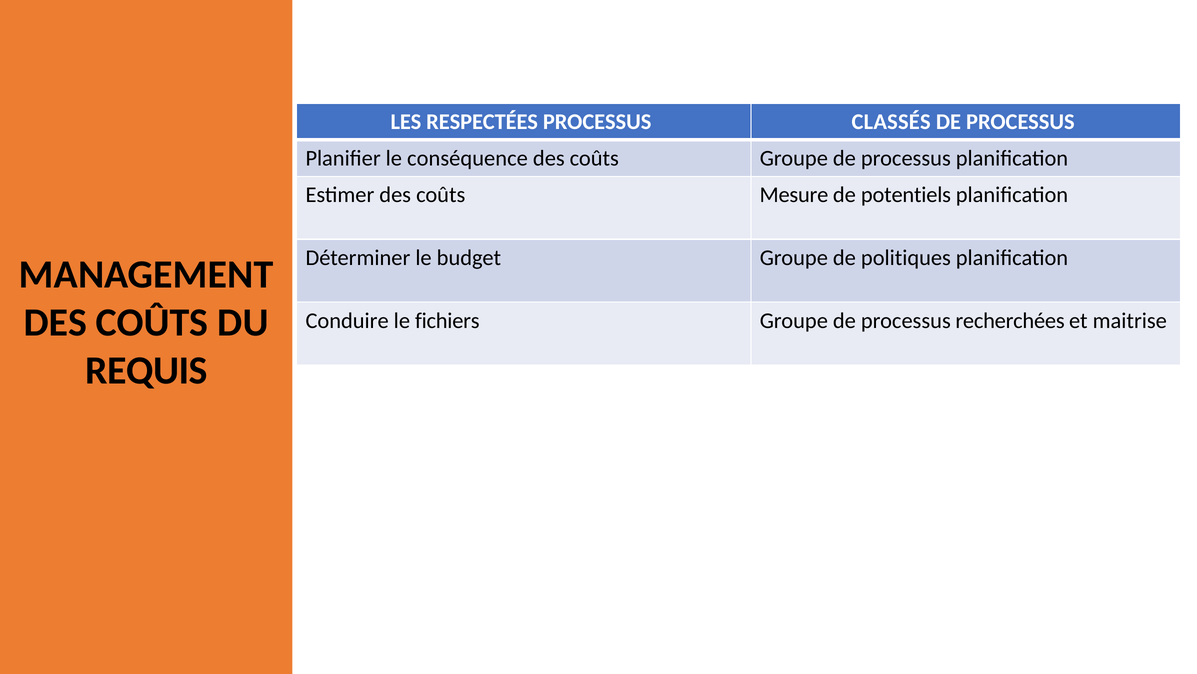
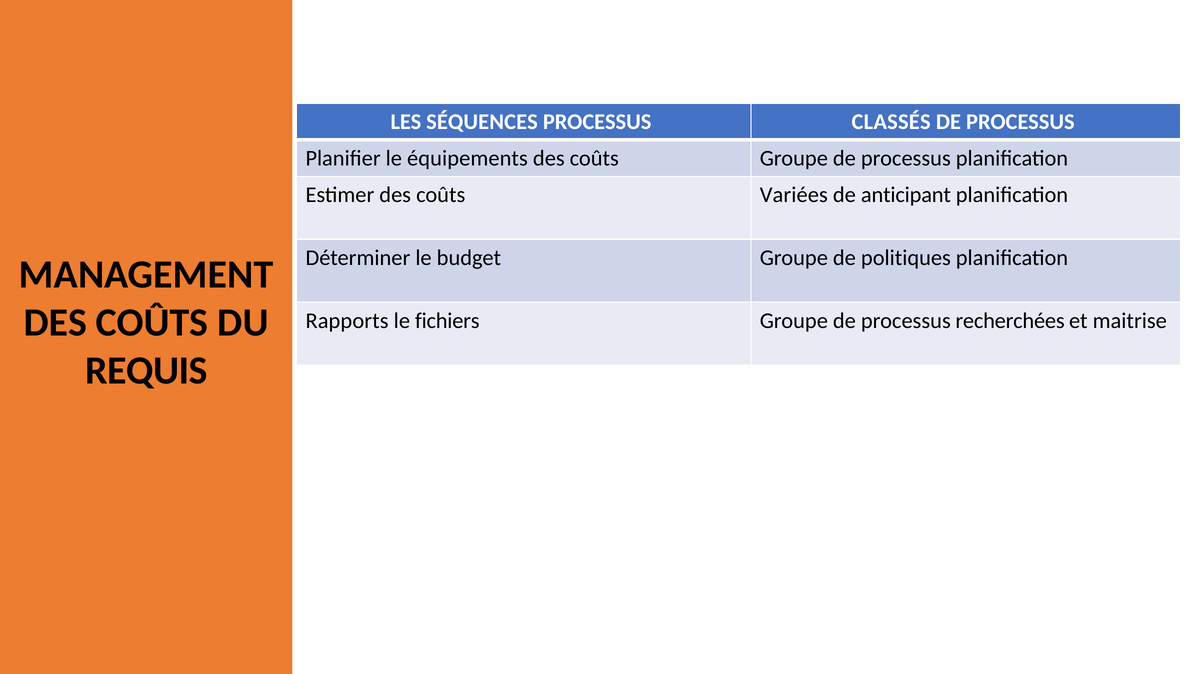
RESPECTÉES: RESPECTÉES -> SÉQUENCES
conséquence: conséquence -> équipements
Mesure: Mesure -> Variées
potentiels: potentiels -> anticipant
Conduire: Conduire -> Rapports
